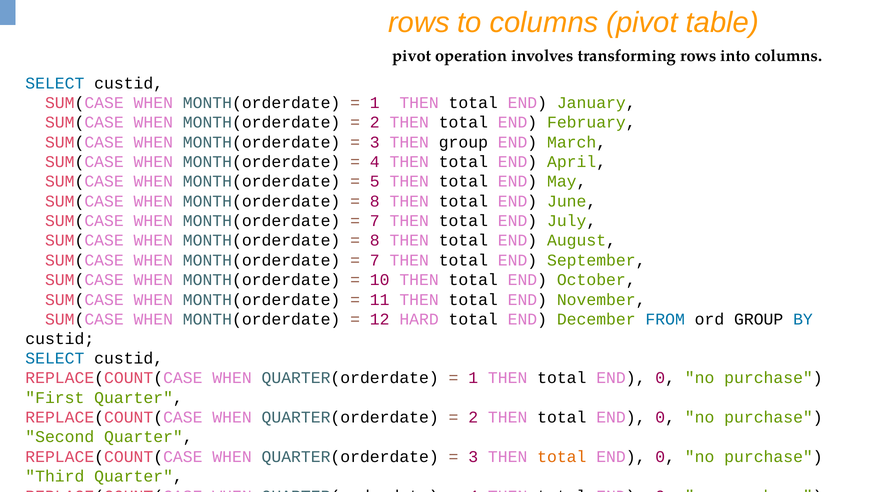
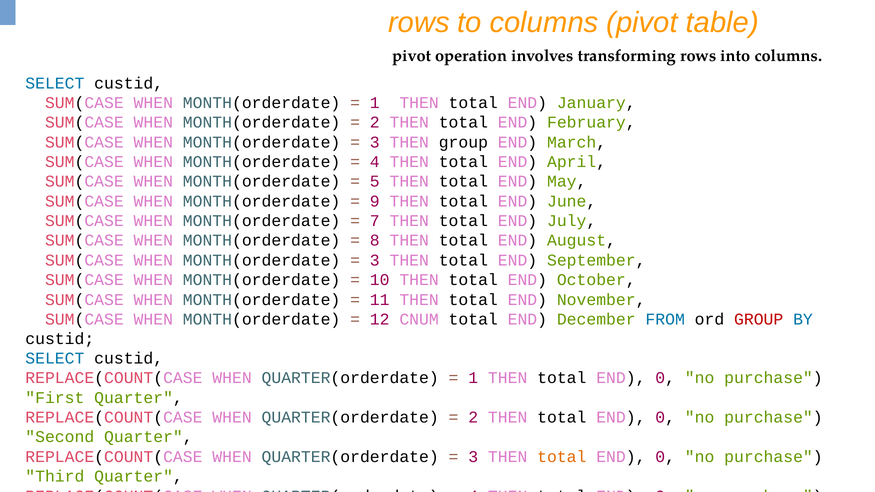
8 at (375, 201): 8 -> 9
7 at (375, 260): 7 -> 3
HARD: HARD -> CNUM
GROUP at (759, 319) colour: black -> red
